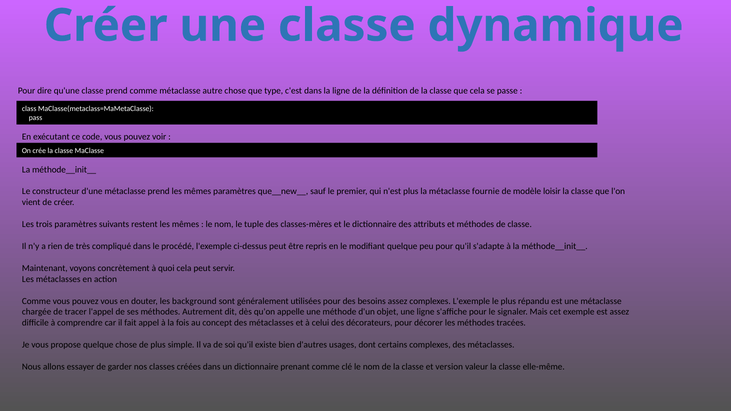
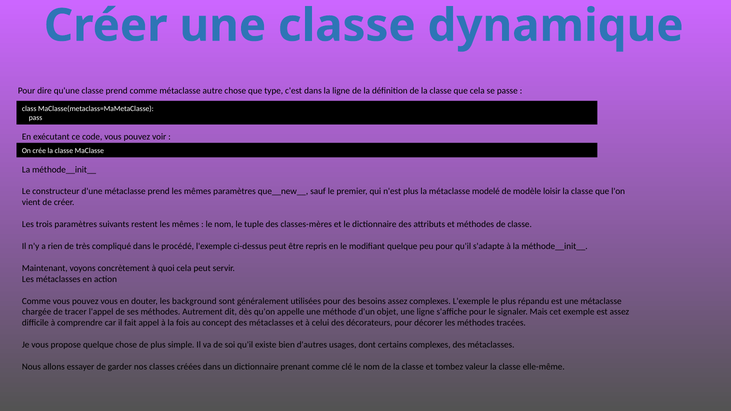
fournie: fournie -> modelé
version: version -> tombez
